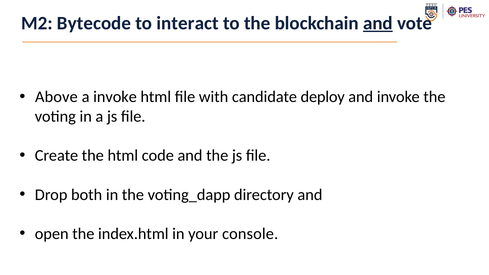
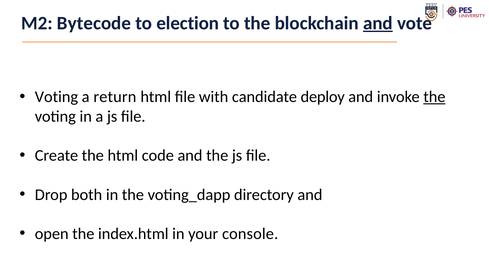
interact: interact -> election
Above at (56, 97): Above -> Voting
a invoke: invoke -> return
the at (434, 97) underline: none -> present
